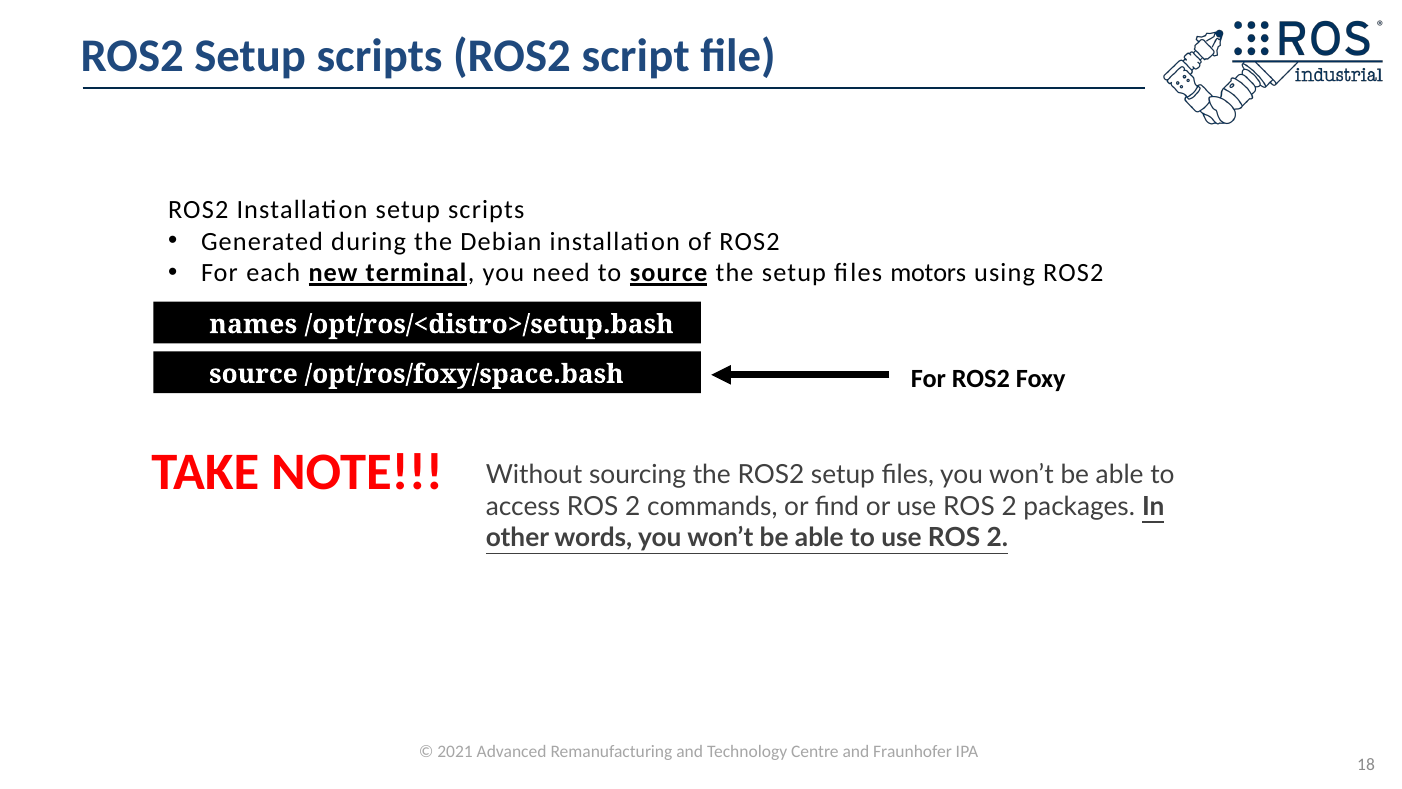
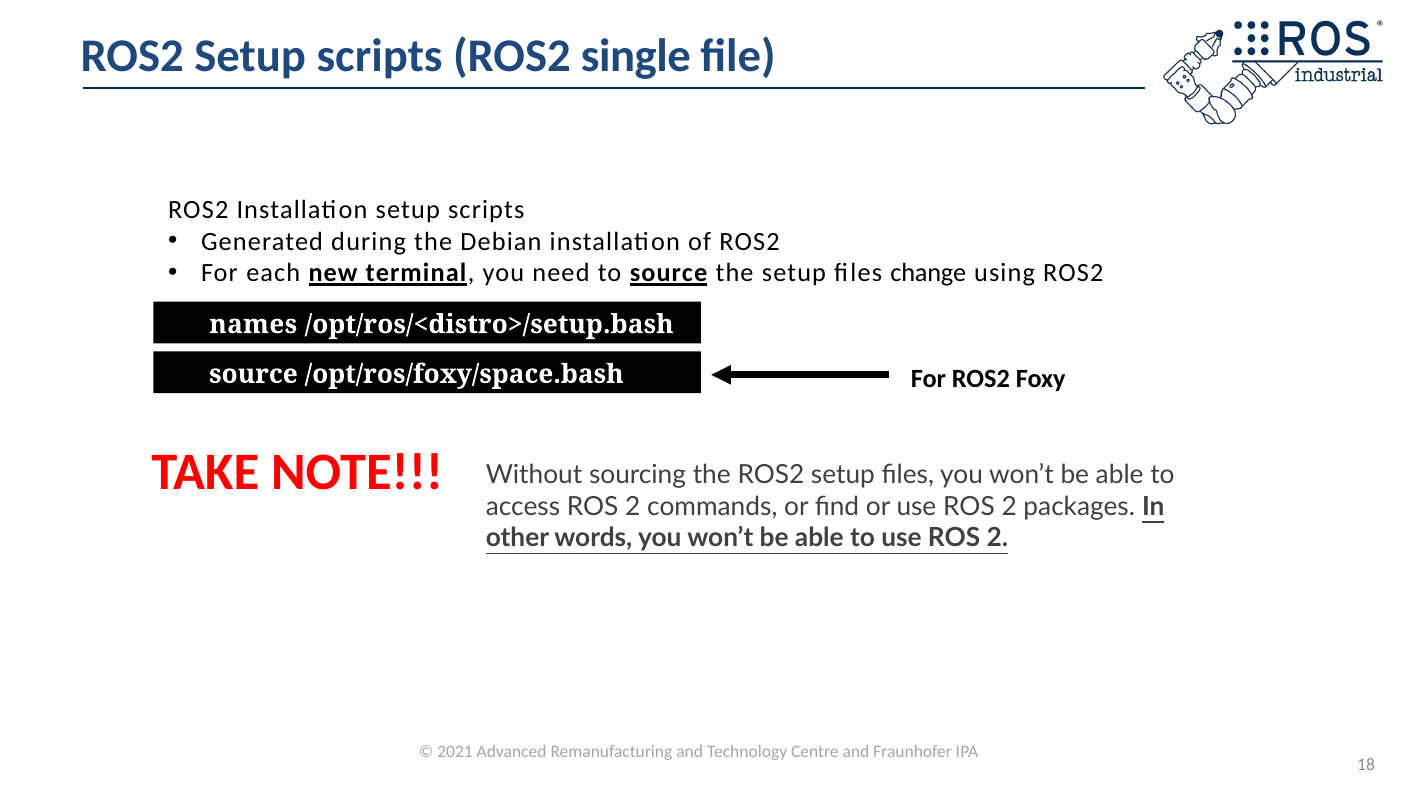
script: script -> single
motors: motors -> change
